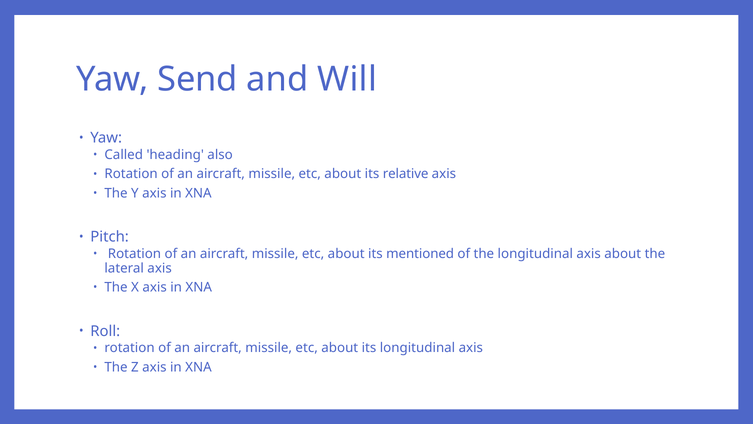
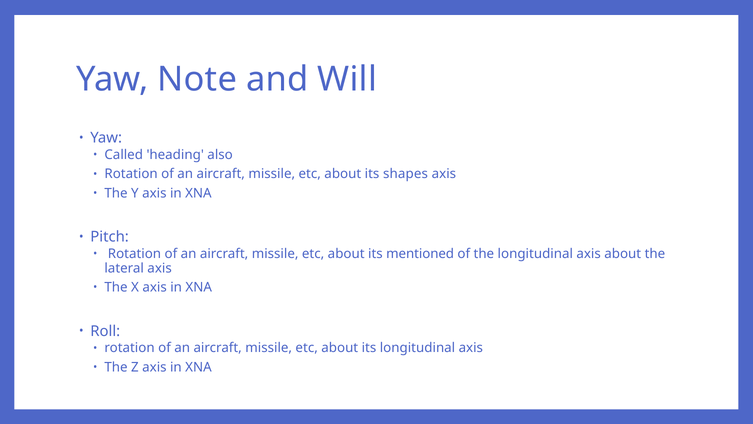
Send: Send -> Note
relative: relative -> shapes
